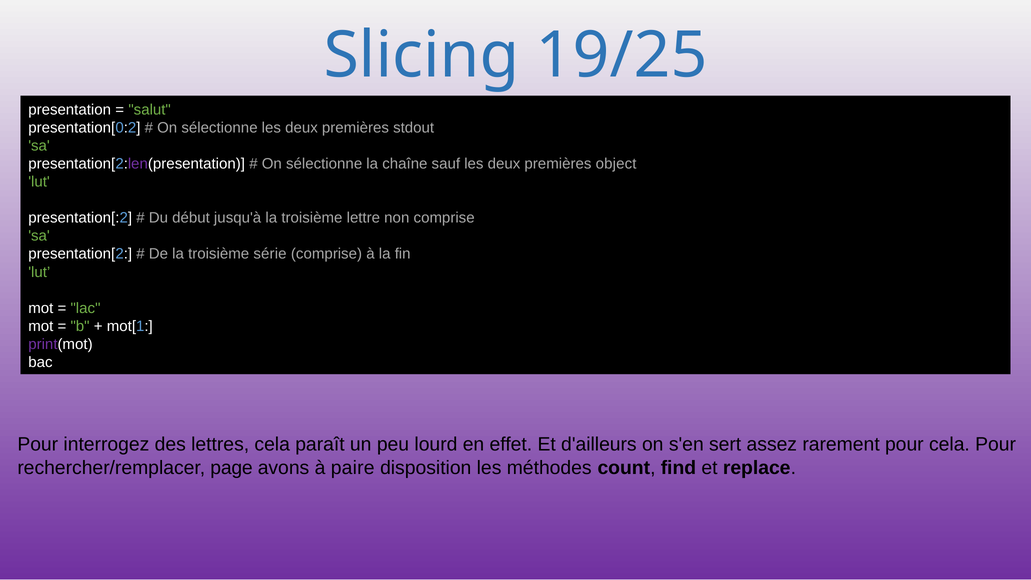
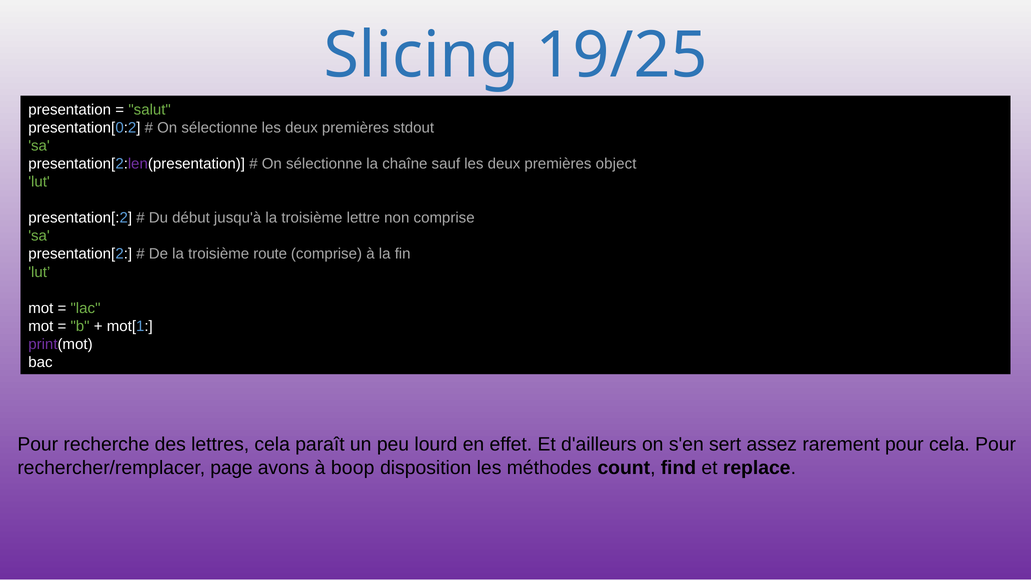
série: série -> route
interrogez: interrogez -> recherche
paire: paire -> boop
